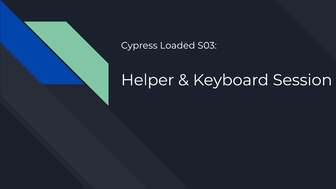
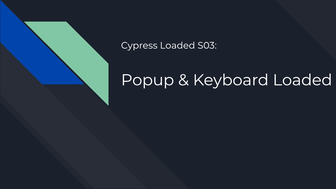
Helper: Helper -> Popup
Keyboard Session: Session -> Loaded
